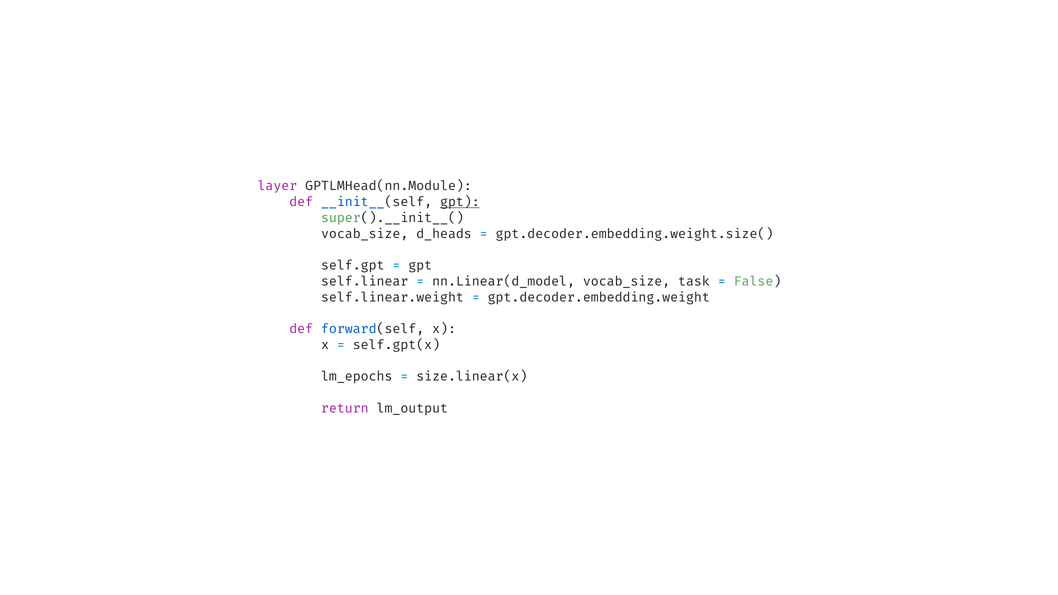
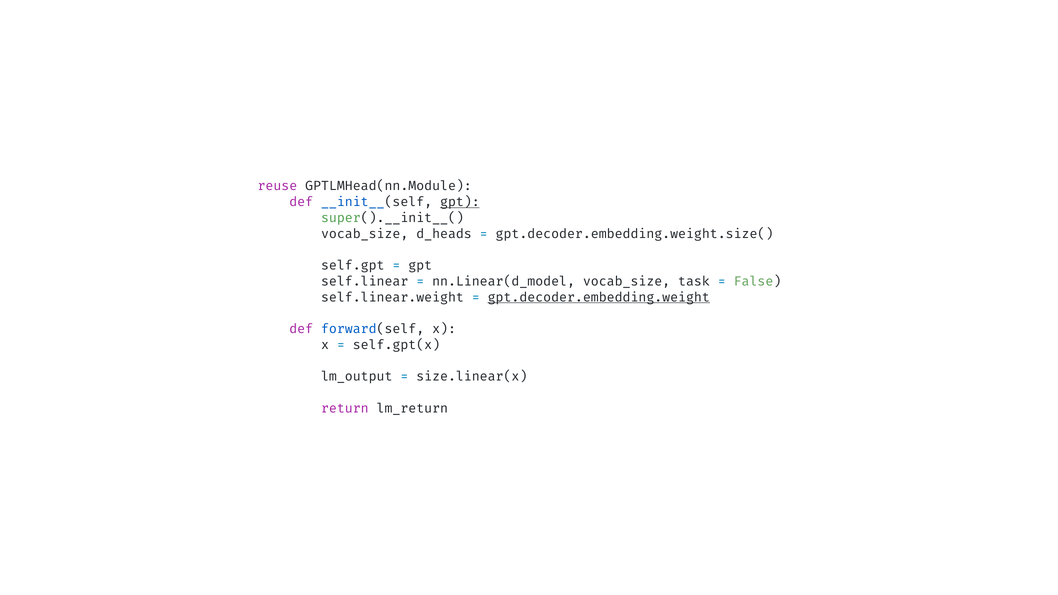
layer: layer -> reuse
gpt.decoder.embedding.weight underline: none -> present
lm_epochs: lm_epochs -> lm_output
lm_output: lm_output -> lm_return
